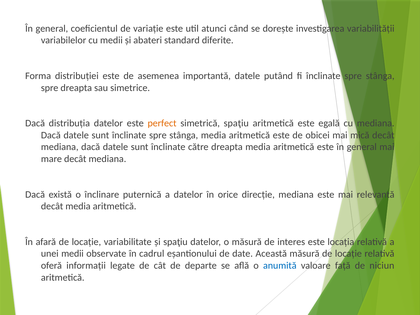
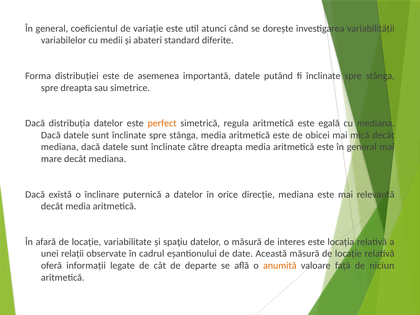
simetrică spaţiu: spaţiu -> regula
unei medii: medii -> relații
anumită colour: blue -> orange
